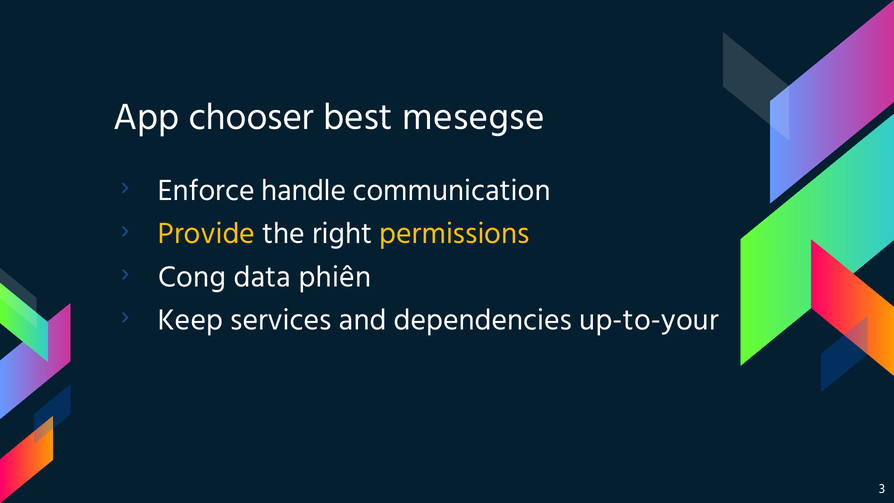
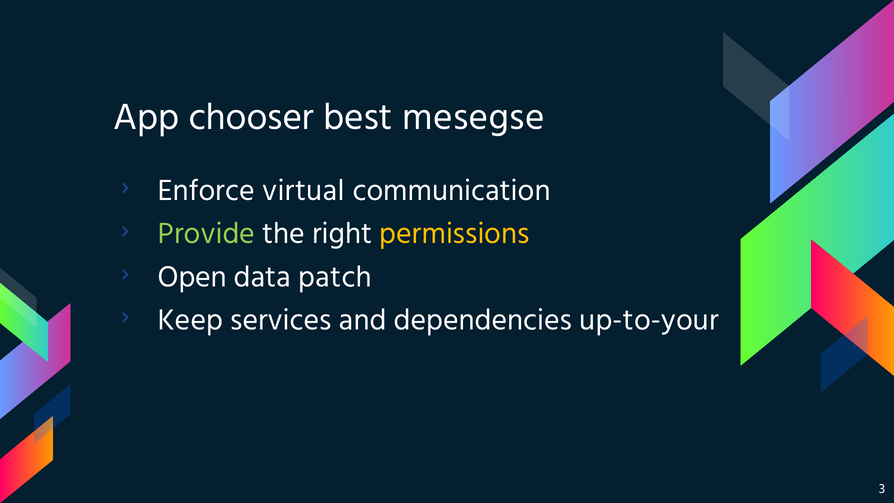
handle: handle -> virtual
Provide colour: yellow -> light green
Cong: Cong -> Open
phiên: phiên -> patch
